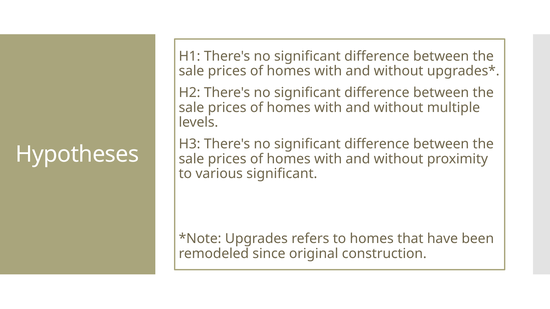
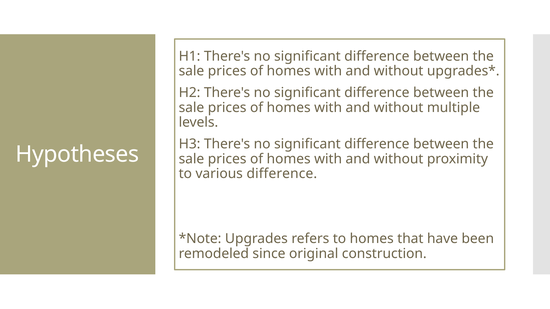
various significant: significant -> difference
